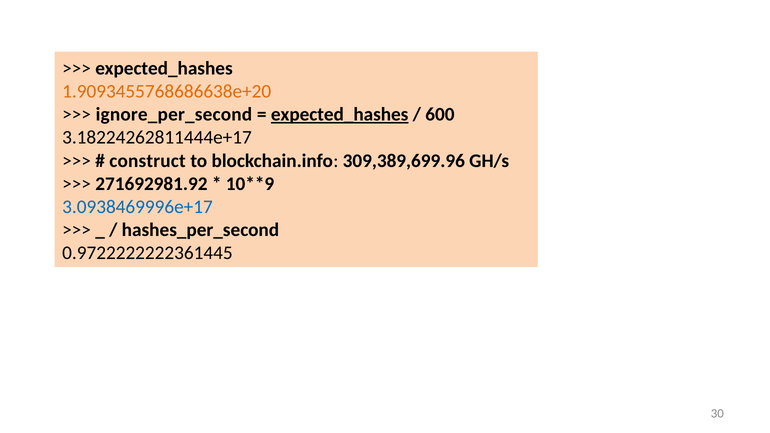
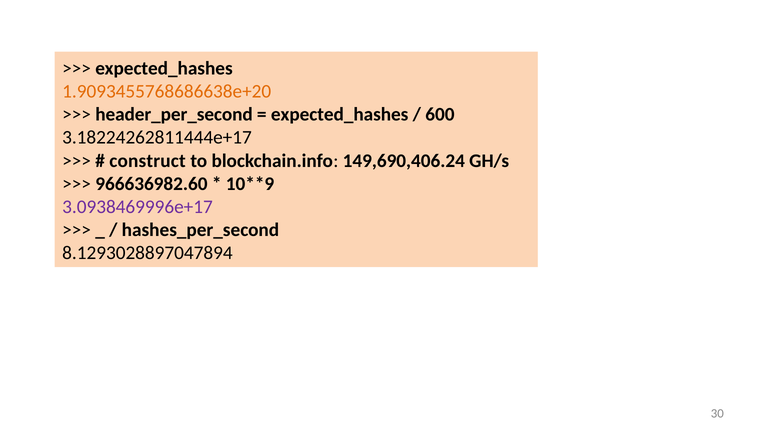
ignore_per_second: ignore_per_second -> header_per_second
expected_hashes at (340, 115) underline: present -> none
309,389,699.96: 309,389,699.96 -> 149,690,406.24
271692981.92: 271692981.92 -> 966636982.60
3.0938469996e+17 colour: blue -> purple
0.9722222222361445: 0.9722222222361445 -> 8.1293028897047894
